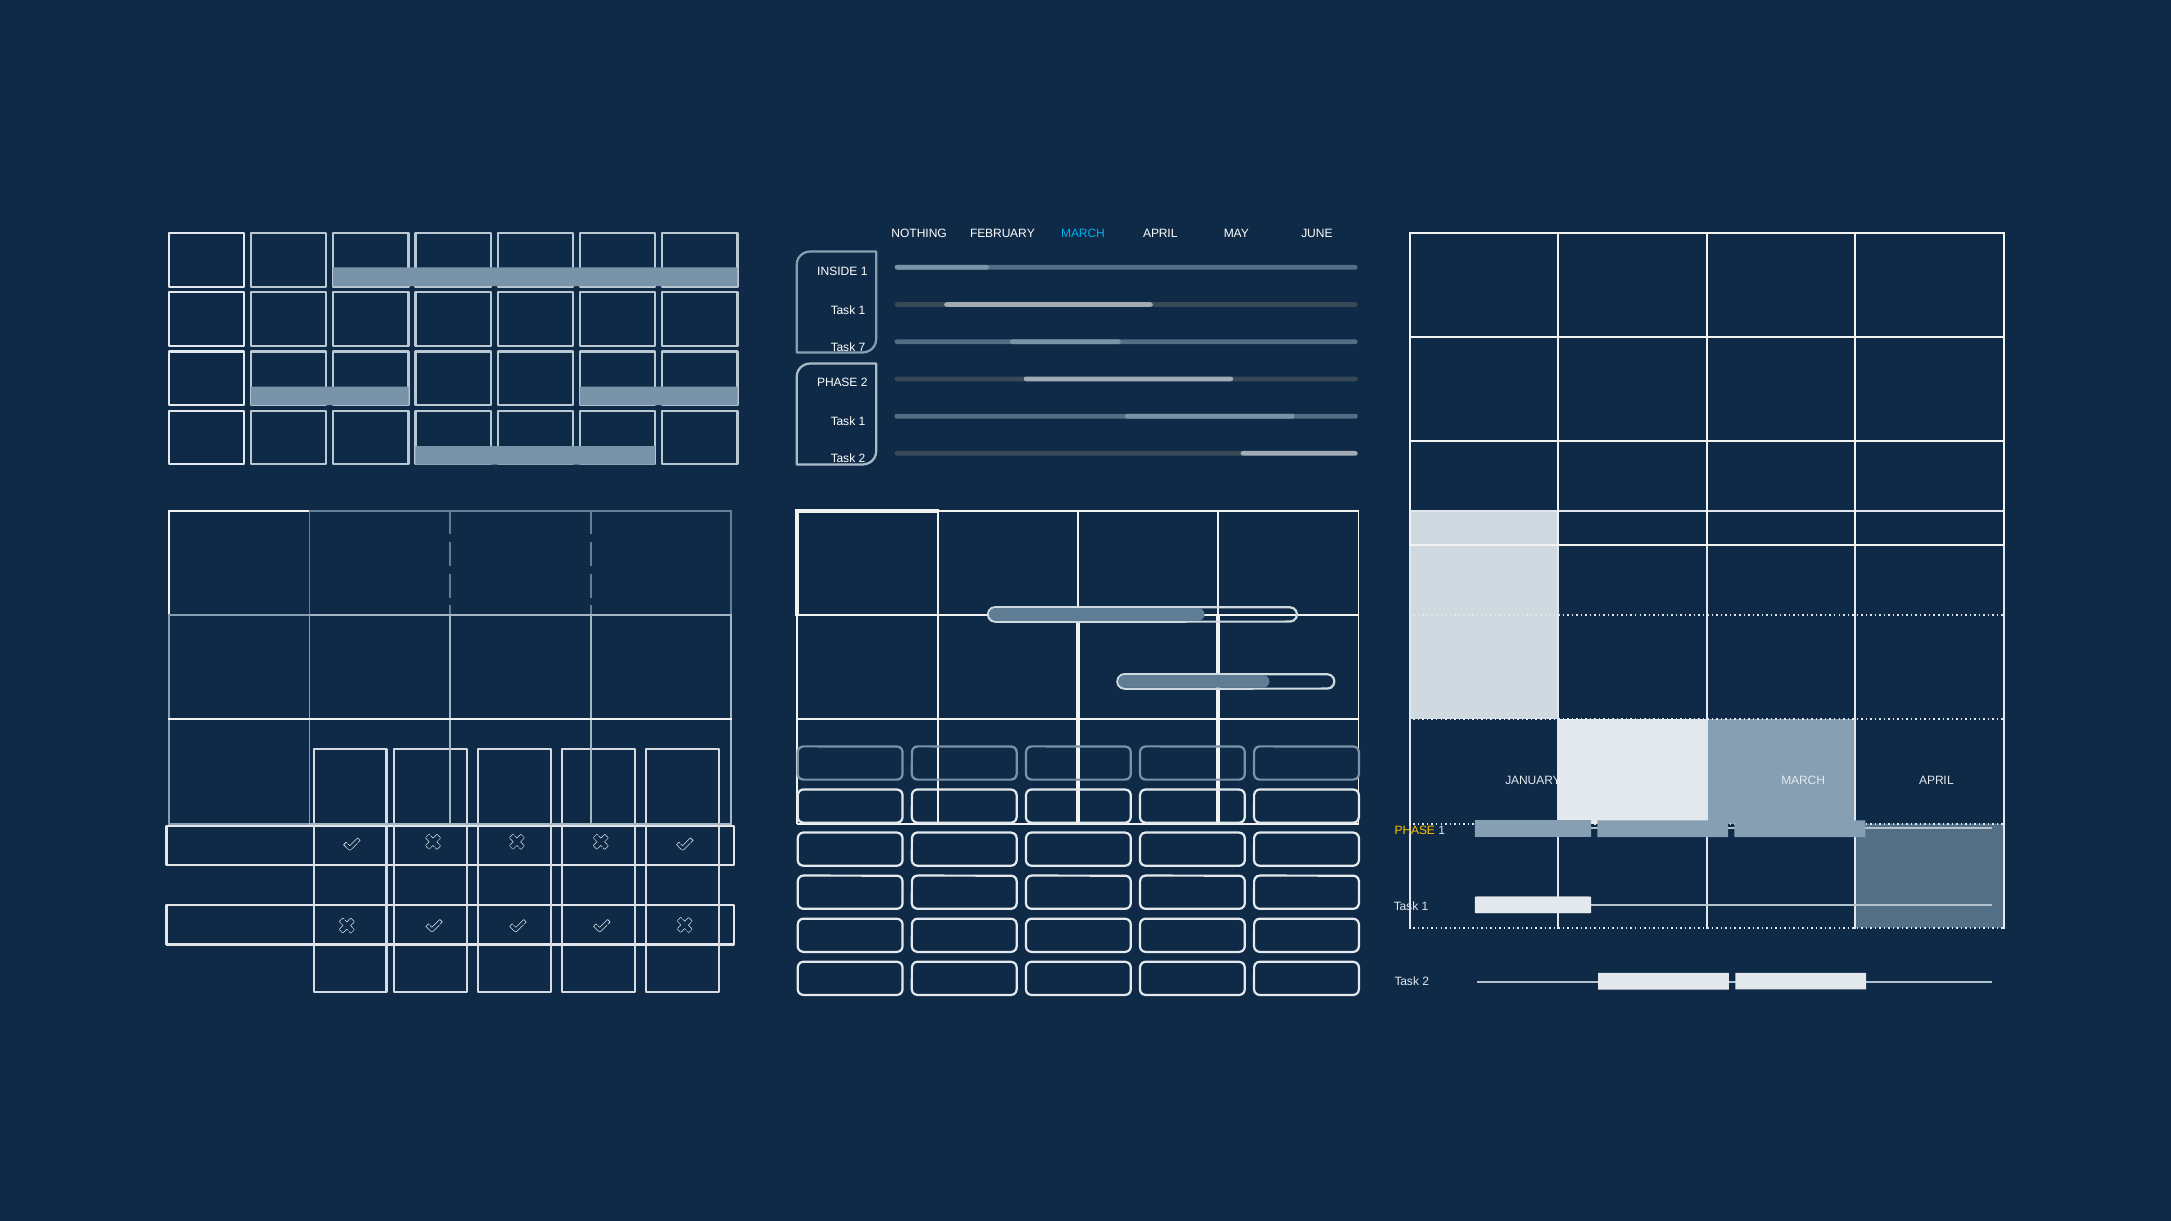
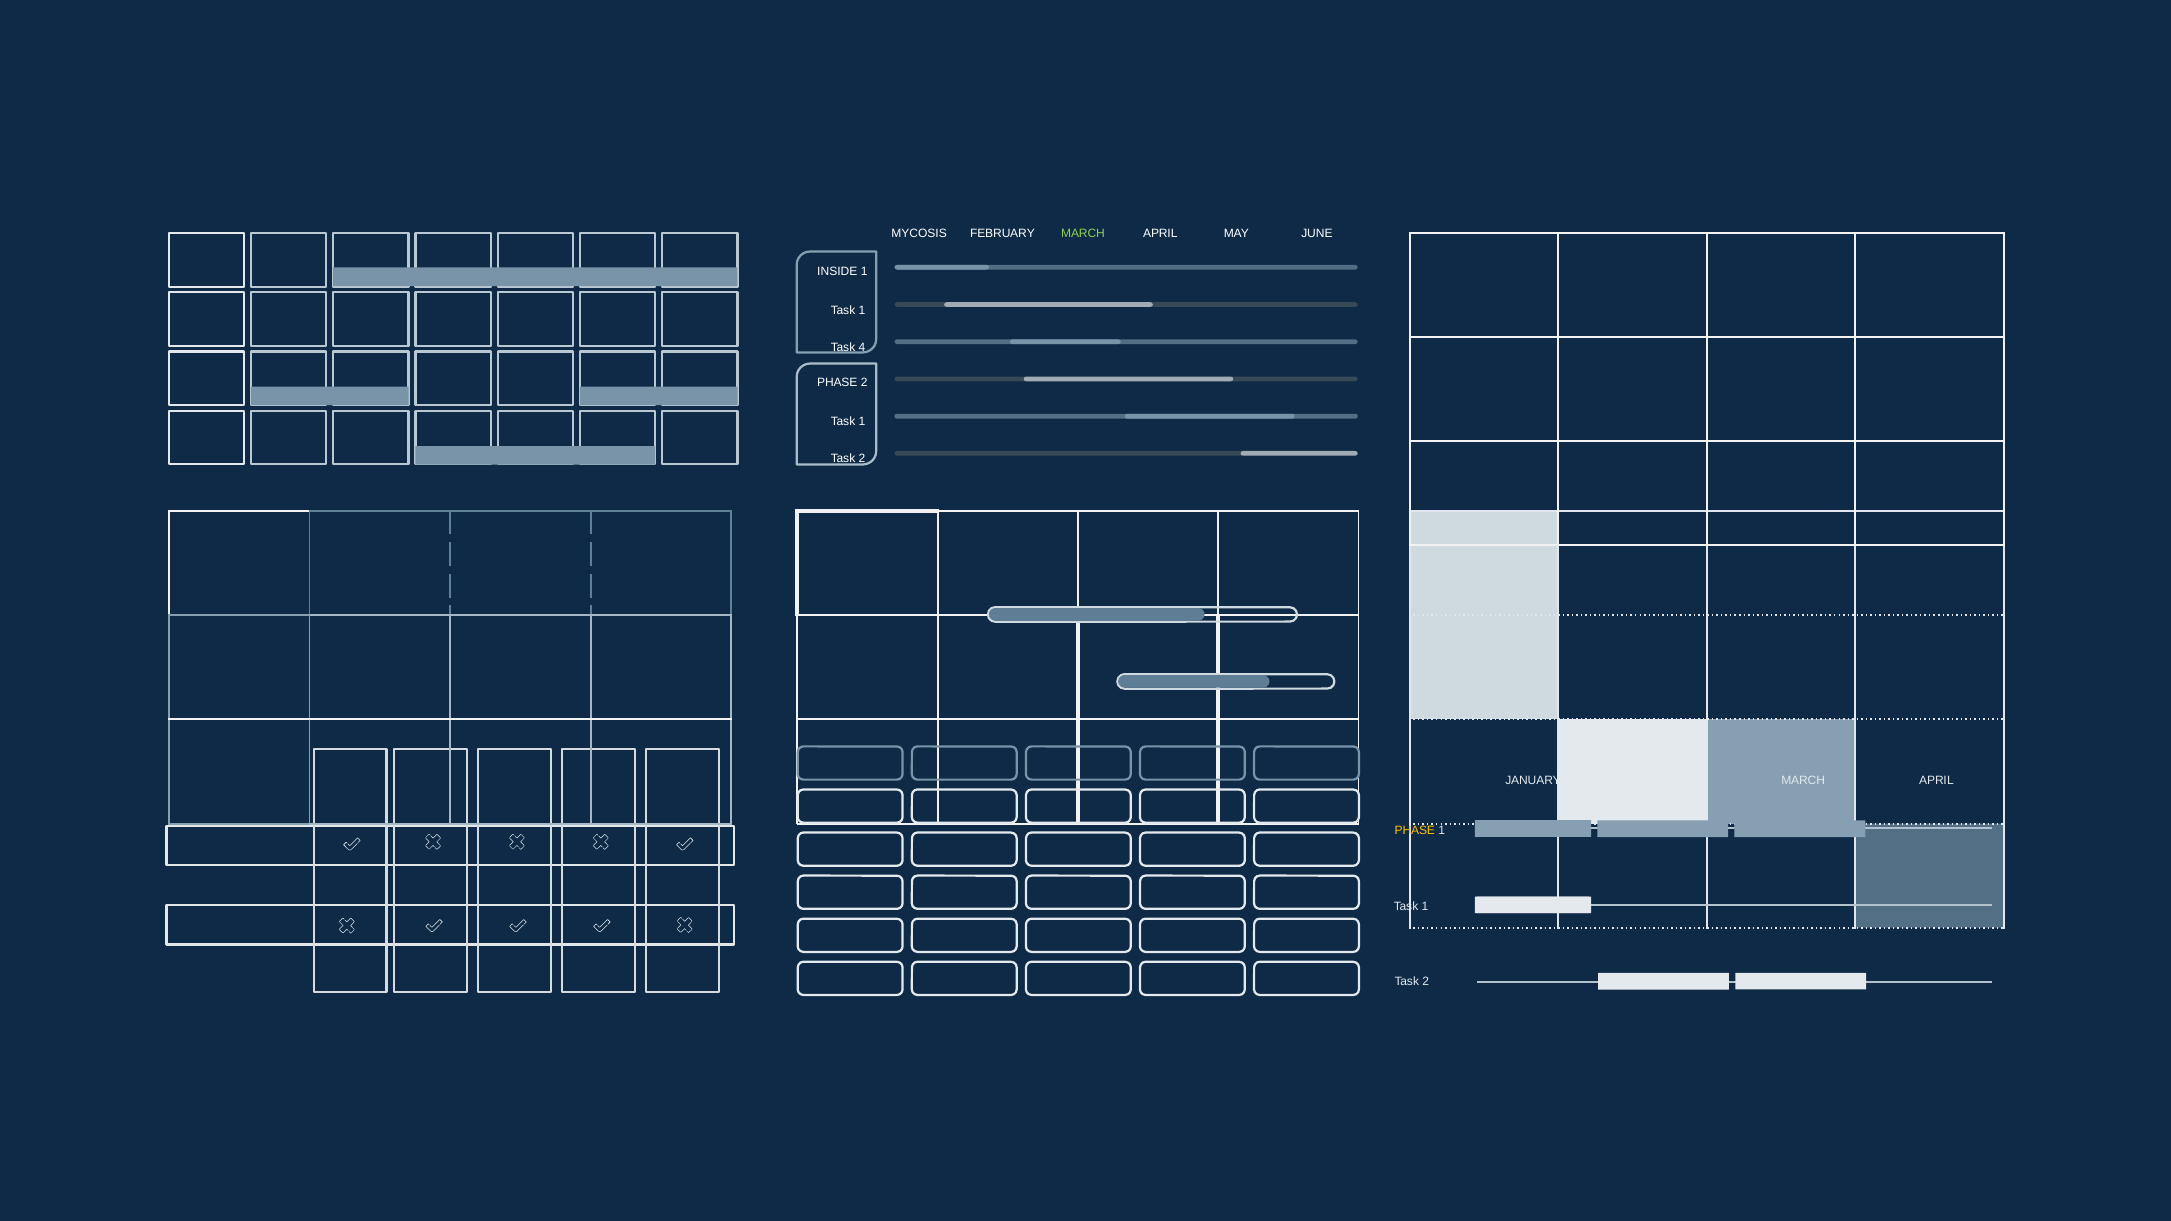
NOTHING: NOTHING -> MYCOSIS
MARCH at (1083, 234) colour: light blue -> light green
7: 7 -> 4
